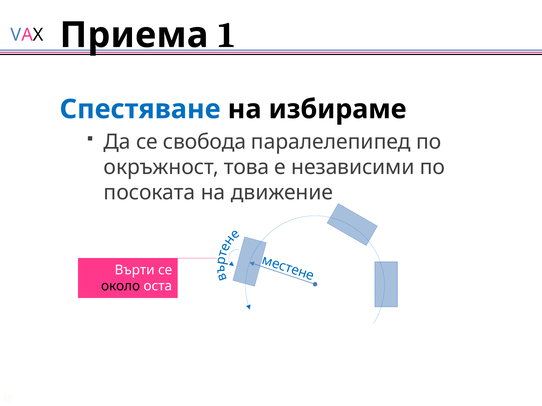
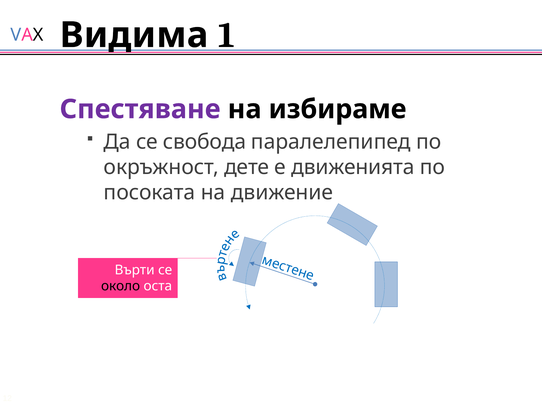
Приема: Приема -> Видима
Спестяване colour: blue -> purple
това: това -> дете
независими: независими -> движенията
